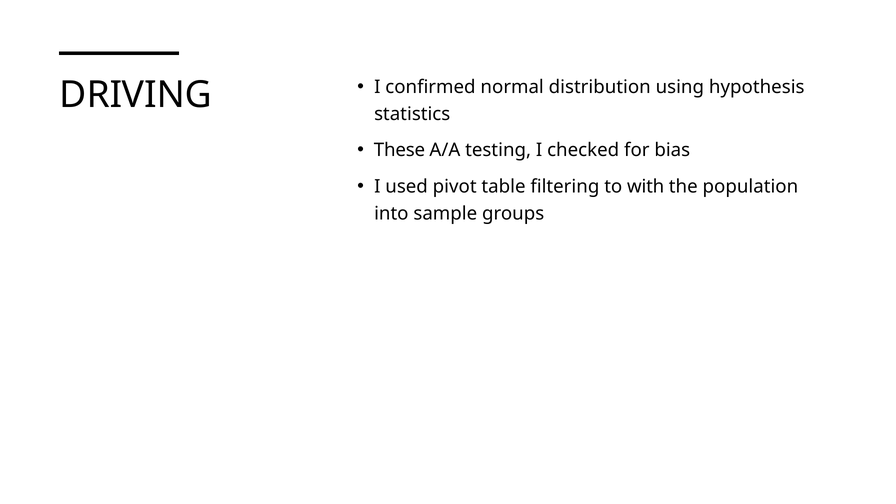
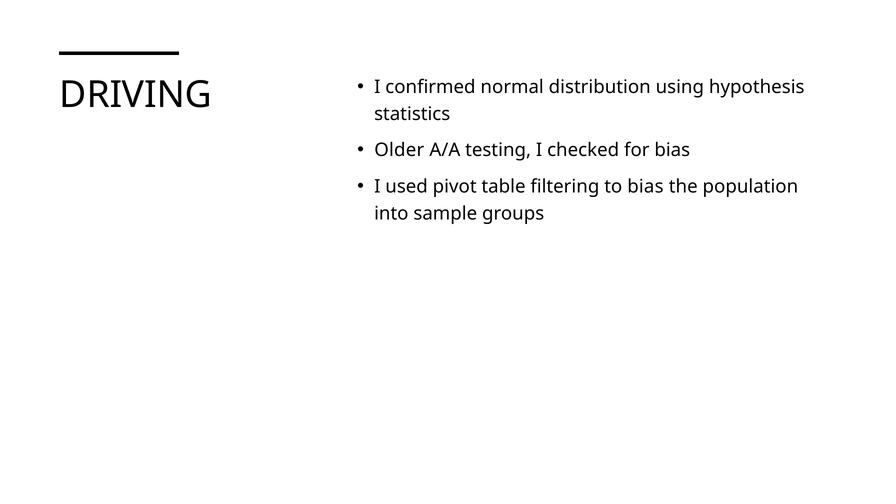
These: These -> Older
to with: with -> bias
